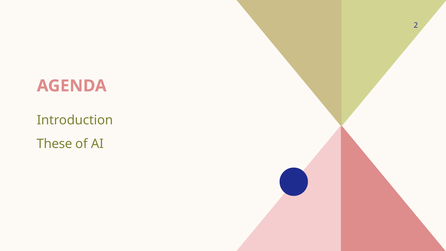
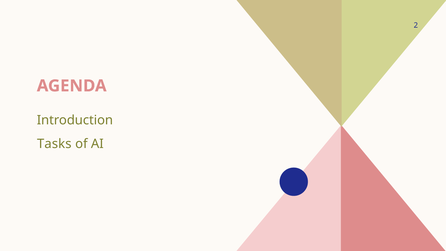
These: These -> Tasks
